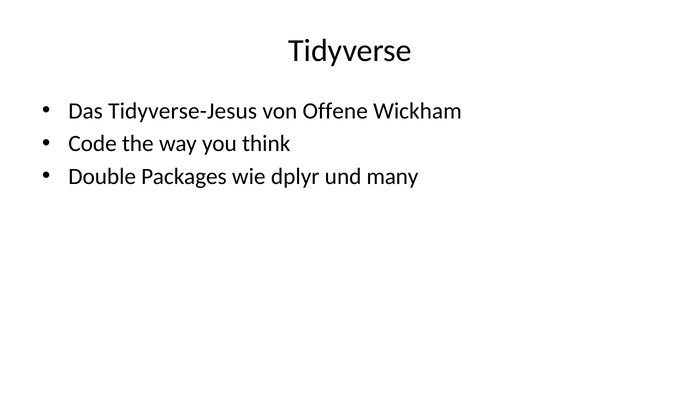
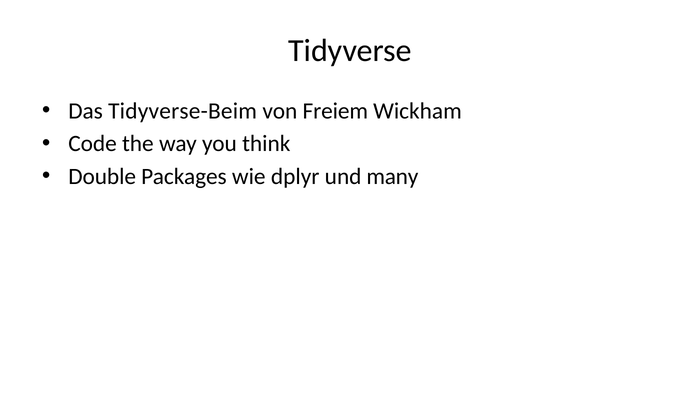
Tidyverse-Jesus: Tidyverse-Jesus -> Tidyverse-Beim
Offene: Offene -> Freiem
